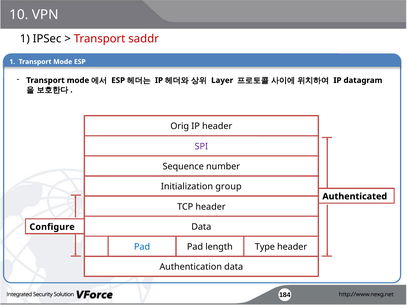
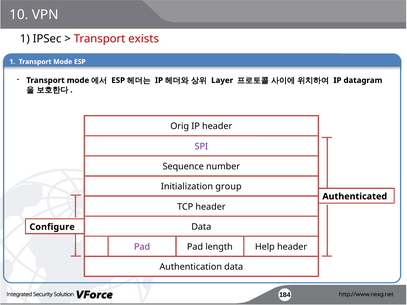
saddr: saddr -> exists
Pad at (142, 247) colour: blue -> purple
Type: Type -> Help
